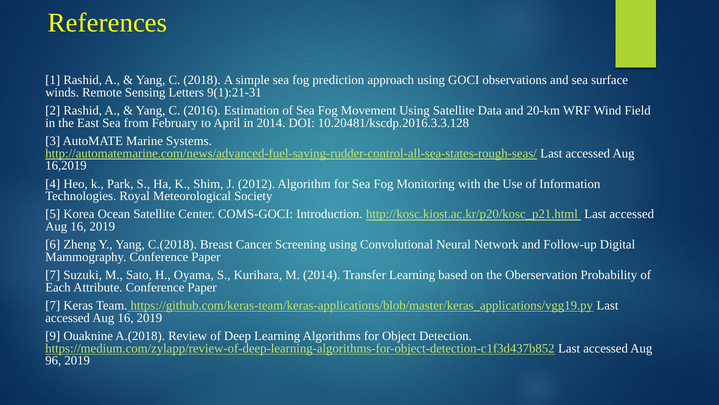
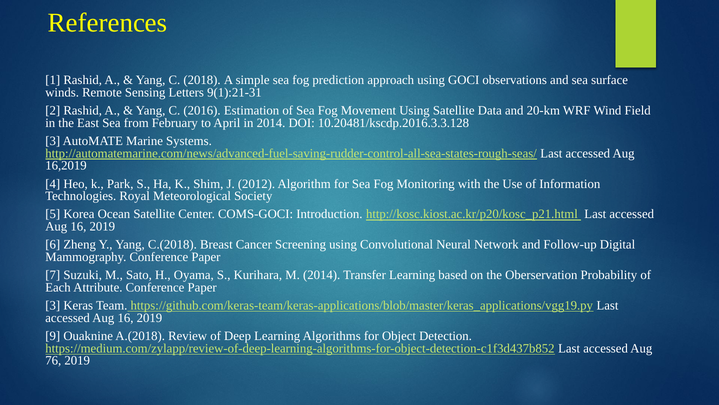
7 at (53, 305): 7 -> 3
96: 96 -> 76
